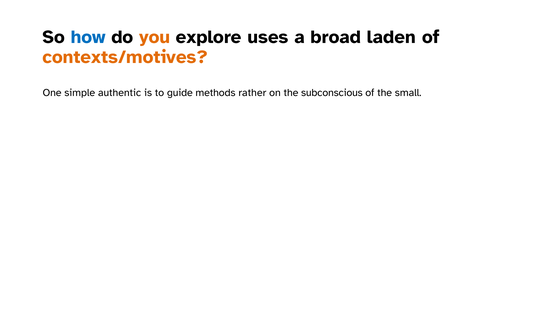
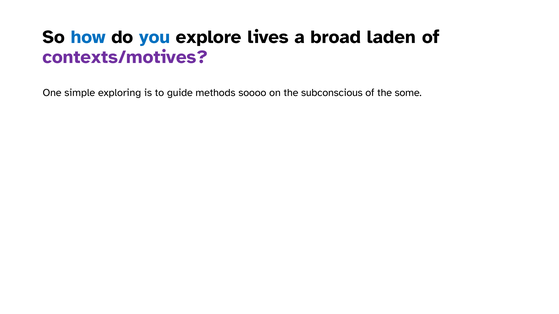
you colour: orange -> blue
uses: uses -> lives
contexts/motives colour: orange -> purple
authentic: authentic -> exploring
rather: rather -> soooo
small: small -> some
